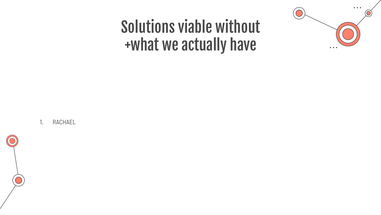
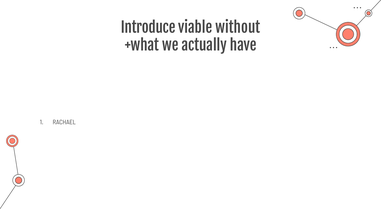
Solutions: Solutions -> Introduce
